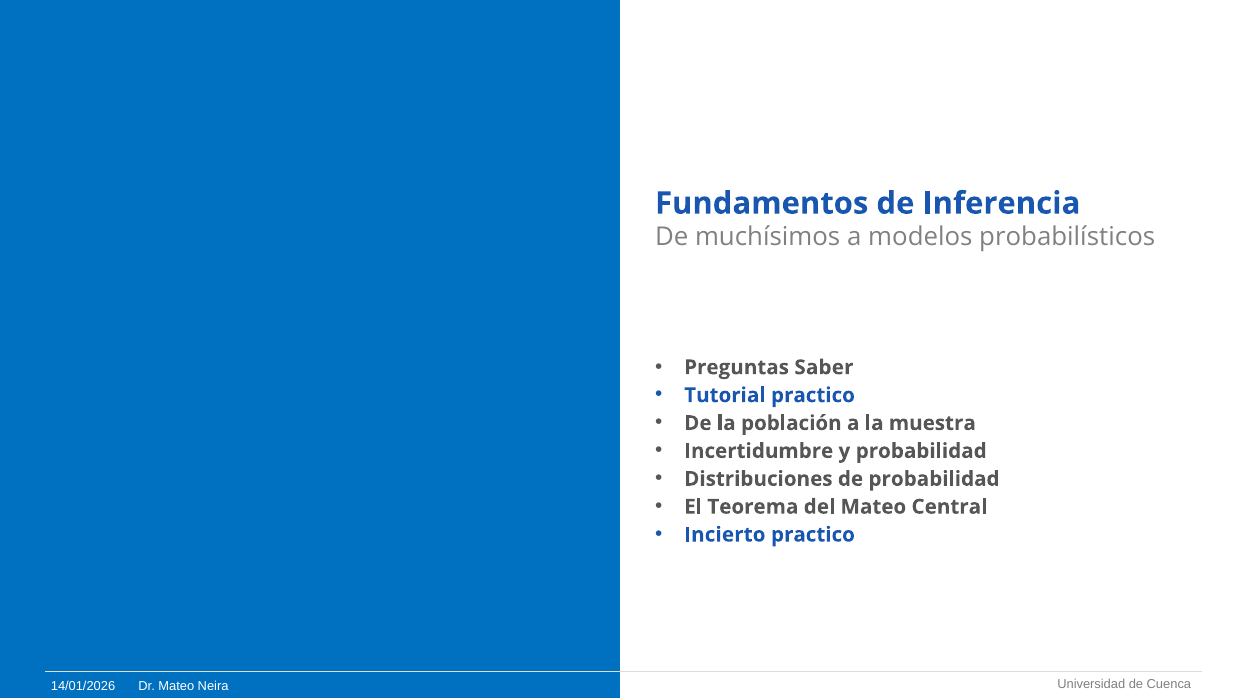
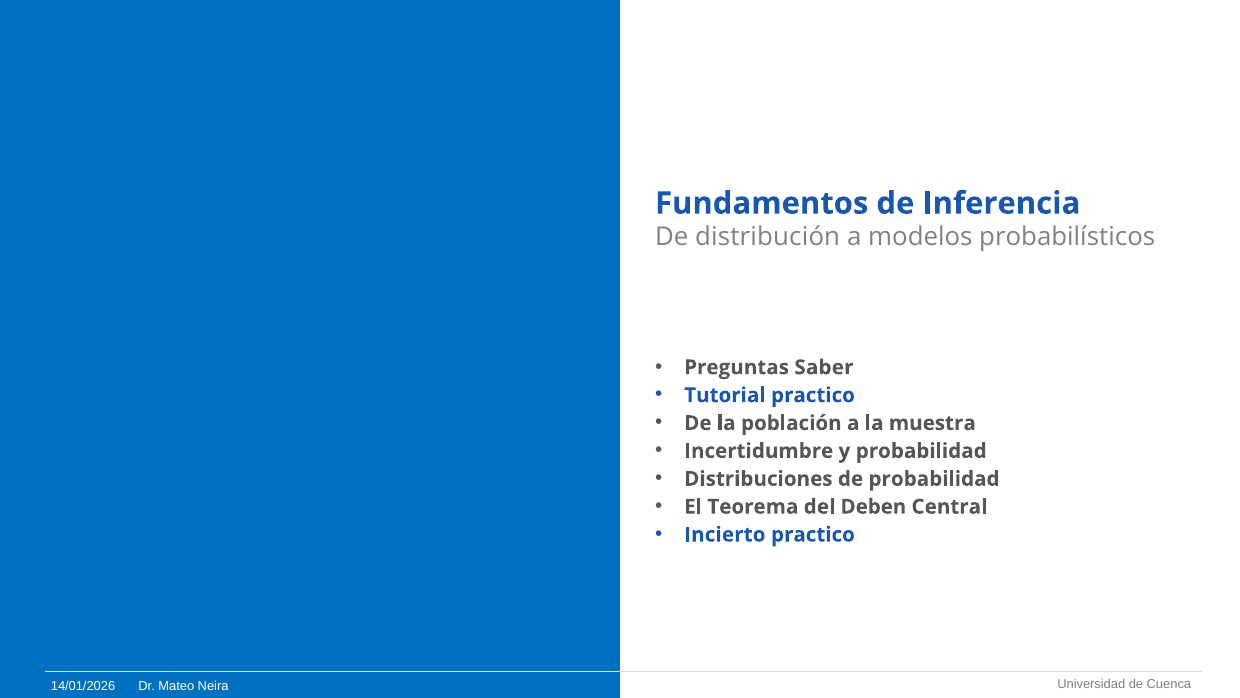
muchísimos: muchísimos -> distribución
del Mateo: Mateo -> Deben
